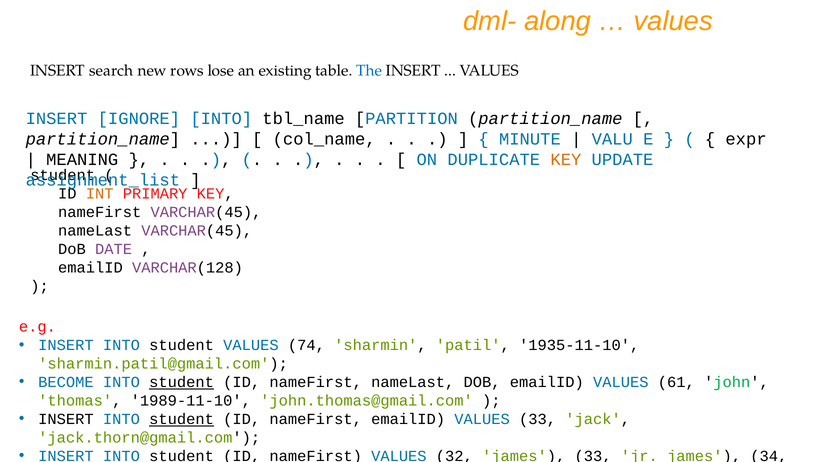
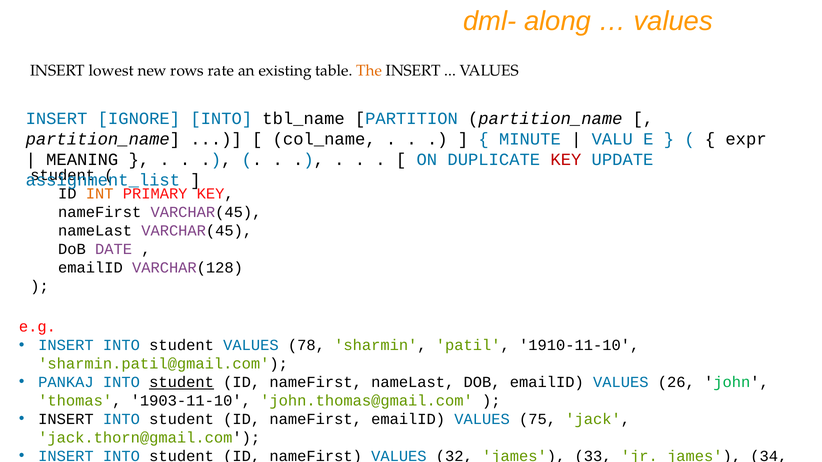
search: search -> lowest
lose: lose -> rate
The colour: blue -> orange
KEY at (566, 160) colour: orange -> red
74: 74 -> 78
1935-11-10: 1935-11-10 -> 1910-11-10
BECOME: BECOME -> PANKAJ
61: 61 -> 26
1989-11-10: 1989-11-10 -> 1903-11-10
student at (182, 420) underline: present -> none
VALUES 33: 33 -> 75
